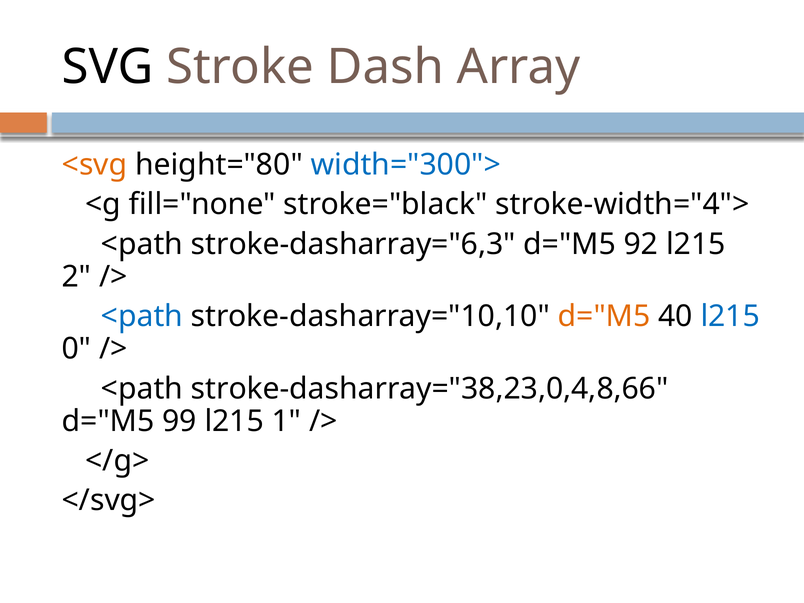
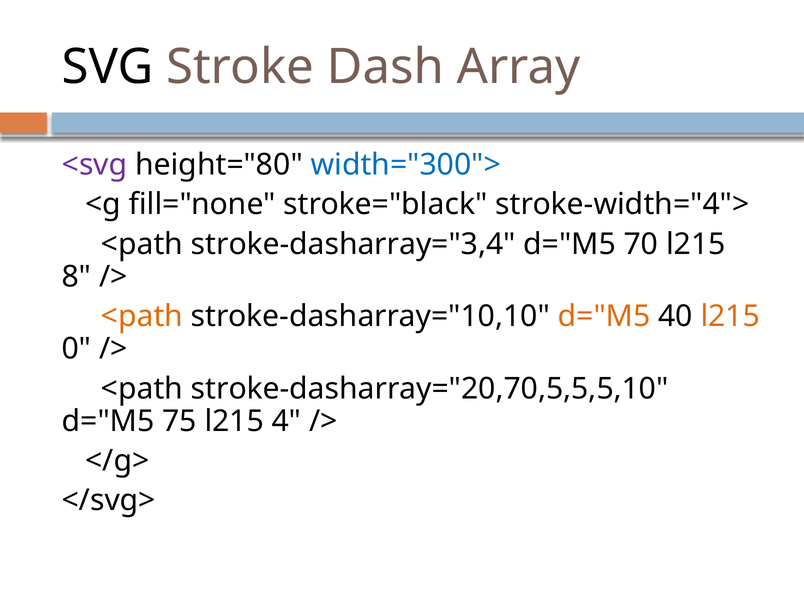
<svg colour: orange -> purple
stroke-dasharray="6,3: stroke-dasharray="6,3 -> stroke-dasharray="3,4
92: 92 -> 70
2: 2 -> 8
<path at (142, 316) colour: blue -> orange
l215 at (730, 316) colour: blue -> orange
stroke-dasharray="38,23,0,4,8,66: stroke-dasharray="38,23,0,4,8,66 -> stroke-dasharray="20,70,5,5,5,10
99: 99 -> 75
1: 1 -> 4
